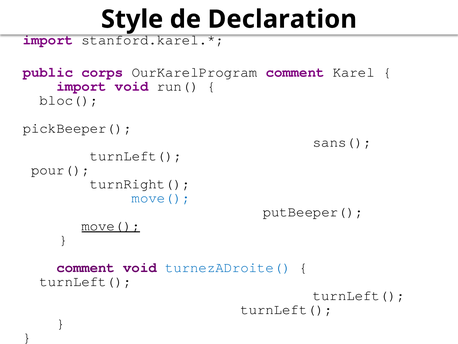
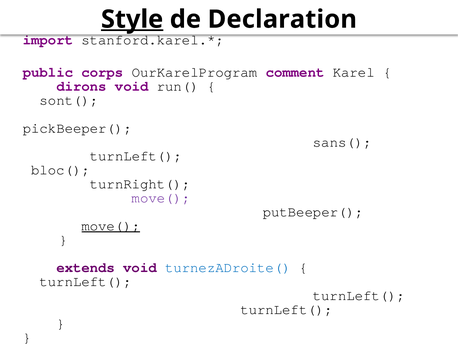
Style underline: none -> present
import at (82, 86): import -> dirons
bloc(: bloc( -> sont(
pour(: pour( -> bloc(
move( at (161, 198) colour: blue -> purple
comment at (86, 267): comment -> extends
